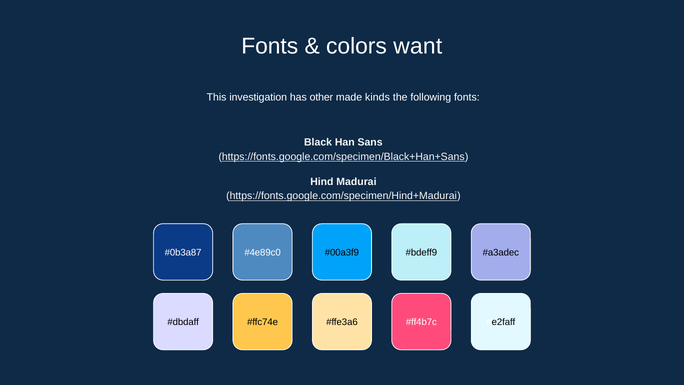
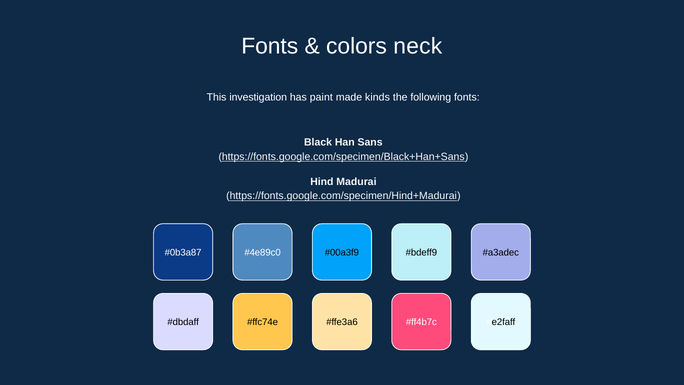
want: want -> neck
other: other -> paint
